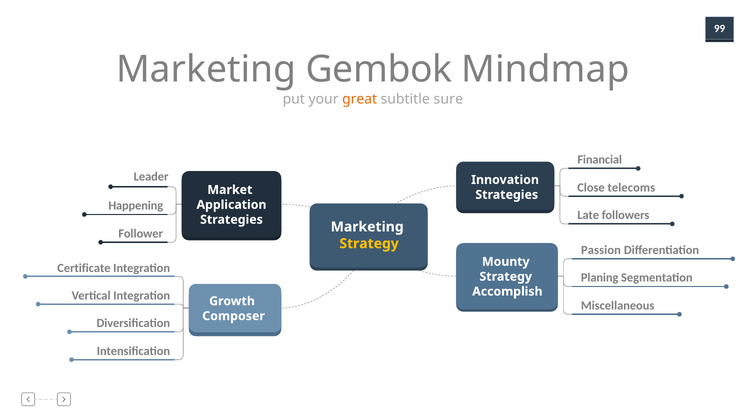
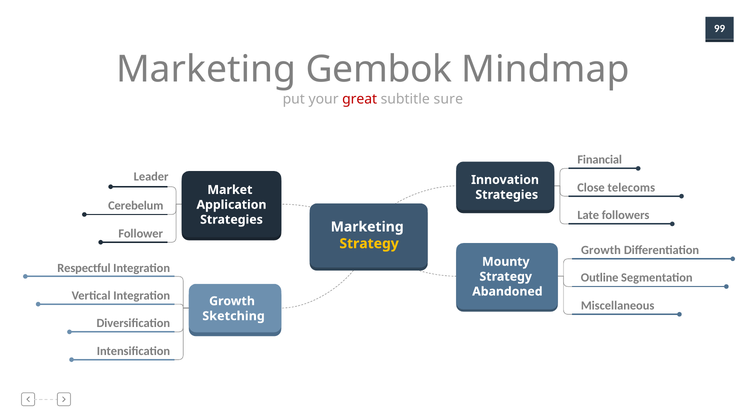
great colour: orange -> red
Happening: Happening -> Cerebelum
Passion at (601, 250): Passion -> Growth
Certificate: Certificate -> Respectful
Planing: Planing -> Outline
Accomplish: Accomplish -> Abandoned
Composer: Composer -> Sketching
